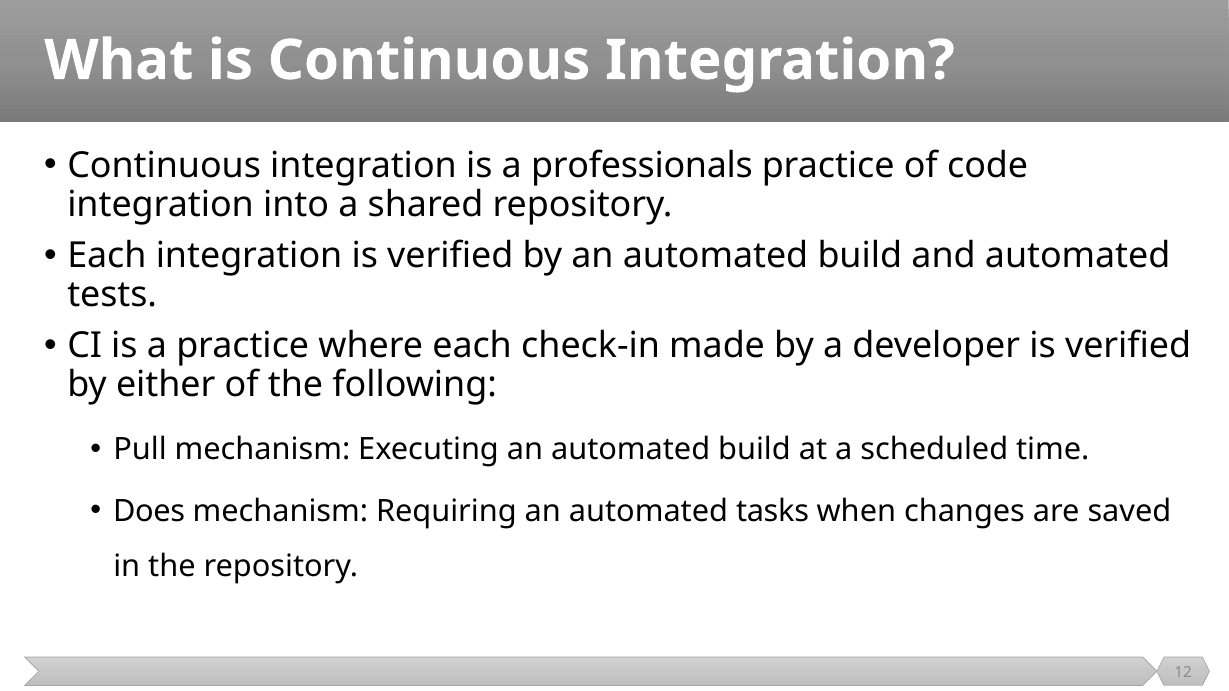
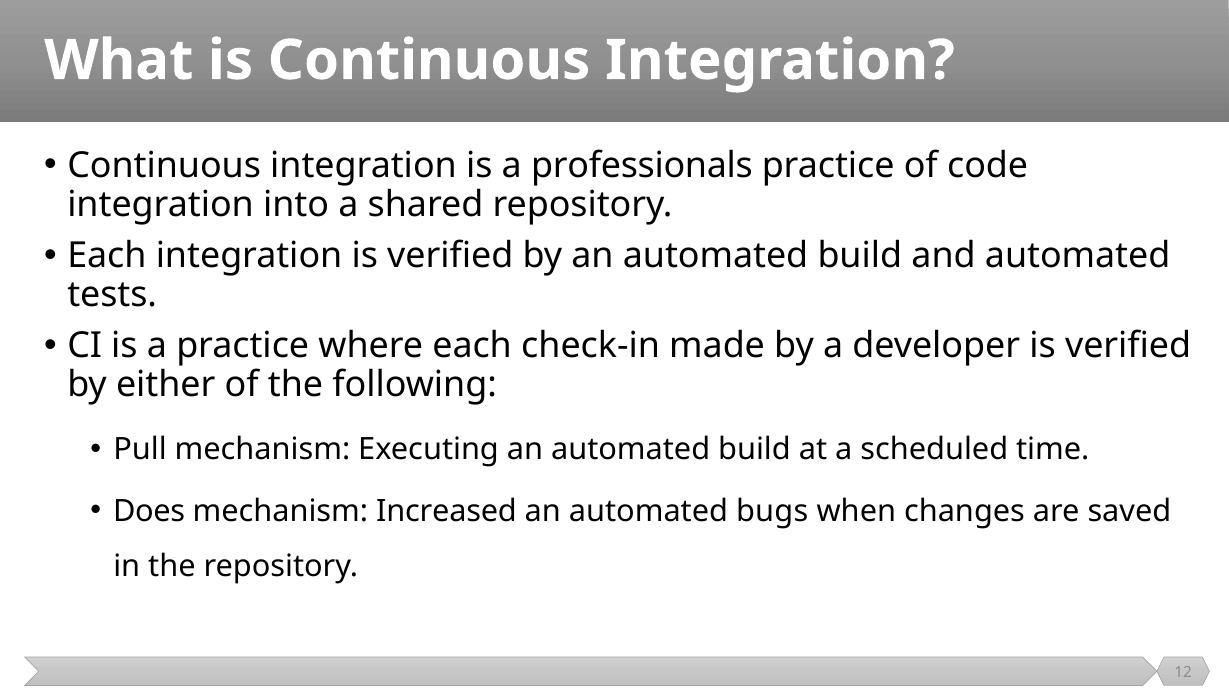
Requiring: Requiring -> Increased
tasks: tasks -> bugs
